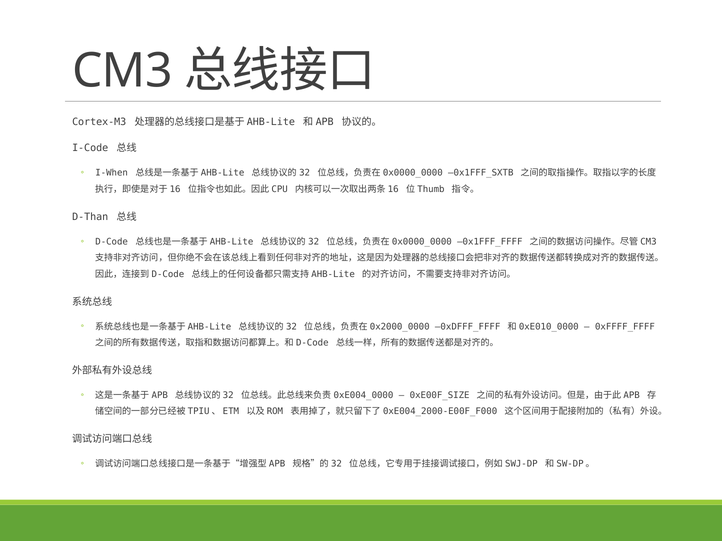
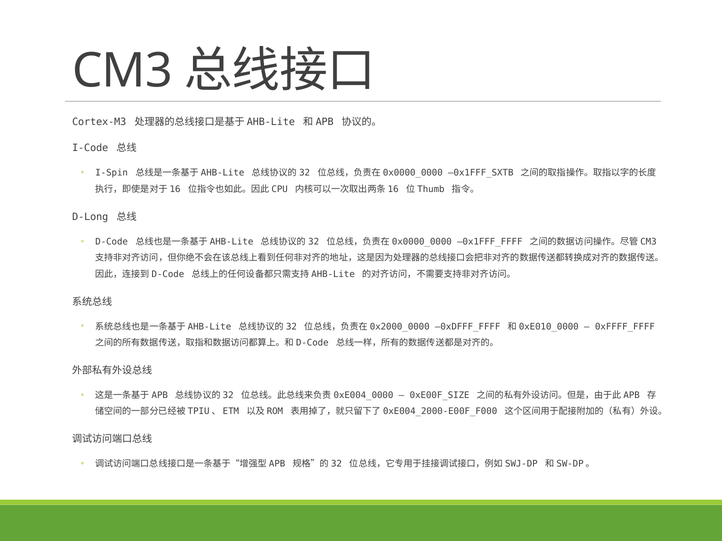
I‐When: I‐When -> I‐Spin
D-Than: D-Than -> D-Long
